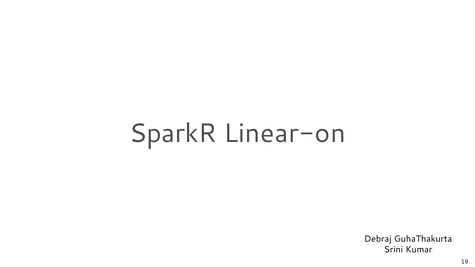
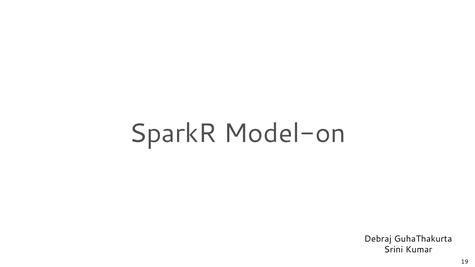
Linear-on: Linear-on -> Model-on
